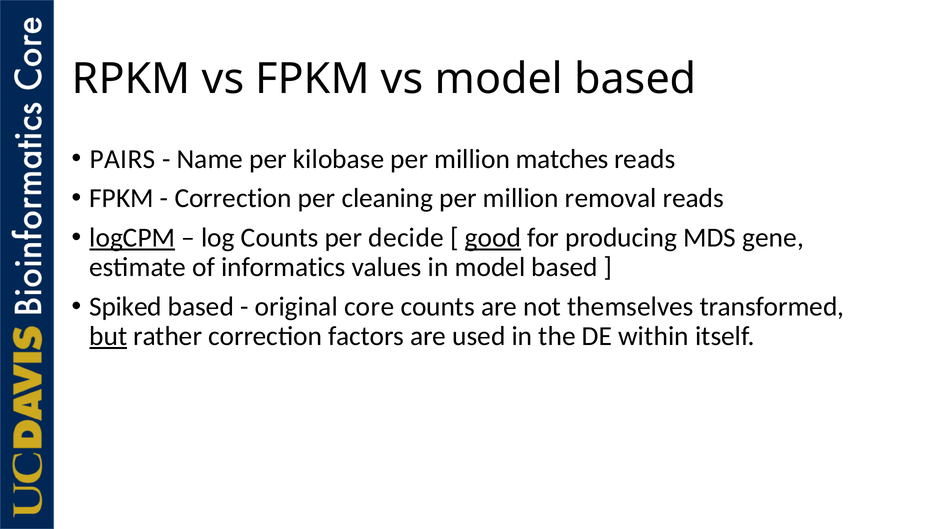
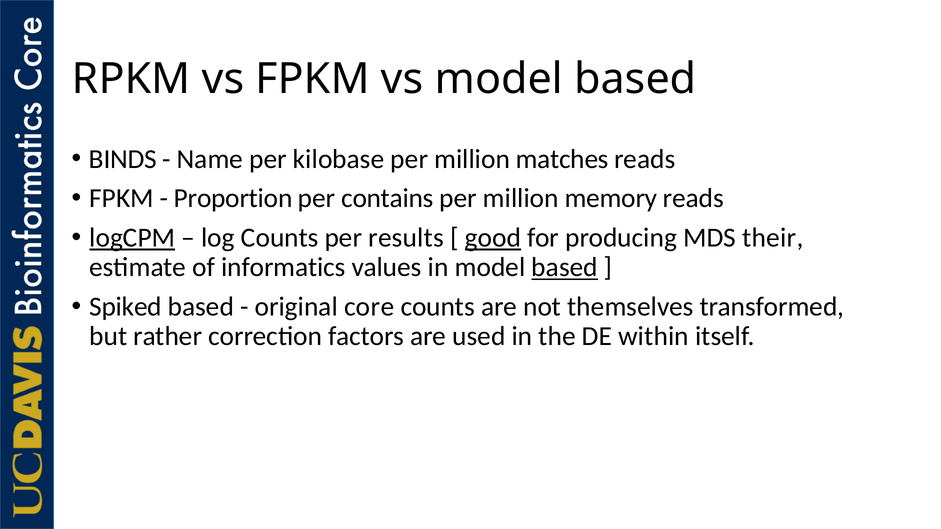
PAIRS: PAIRS -> BINDS
Correction at (233, 198): Correction -> Proportion
cleaning: cleaning -> contains
removal: removal -> memory
decide: decide -> results
gene: gene -> their
based at (565, 267) underline: none -> present
but underline: present -> none
